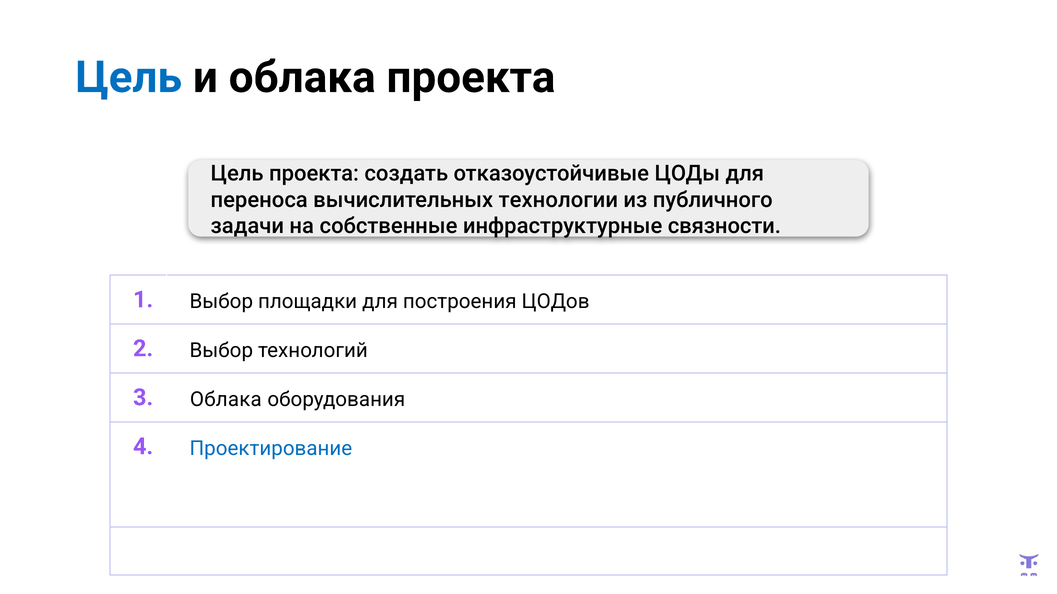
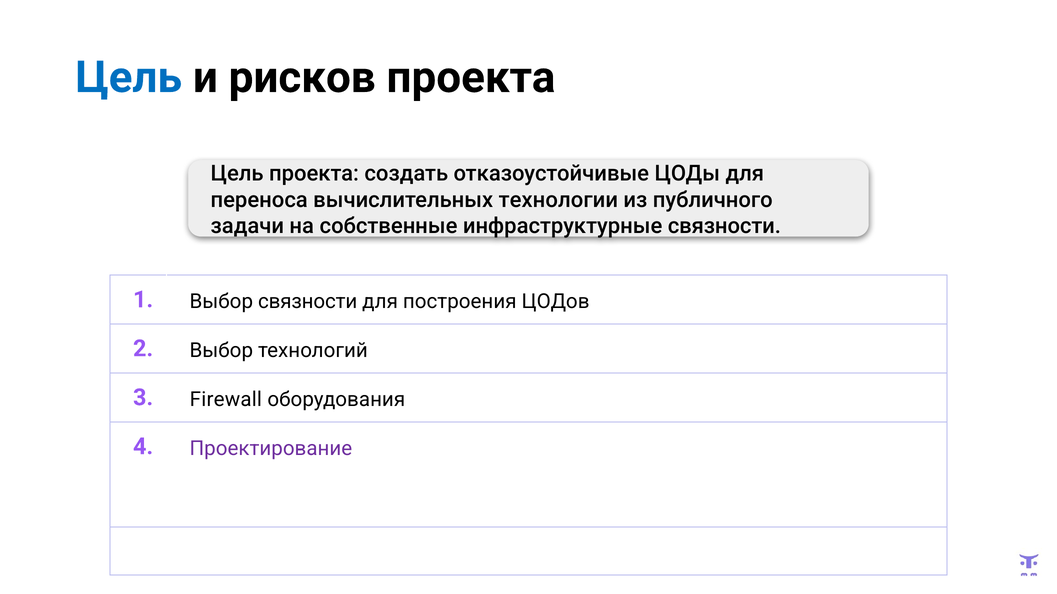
и облака: облака -> рисков
Выбор площадки: площадки -> связности
3 Облака: Облака -> Firewall
Проектирование colour: blue -> purple
